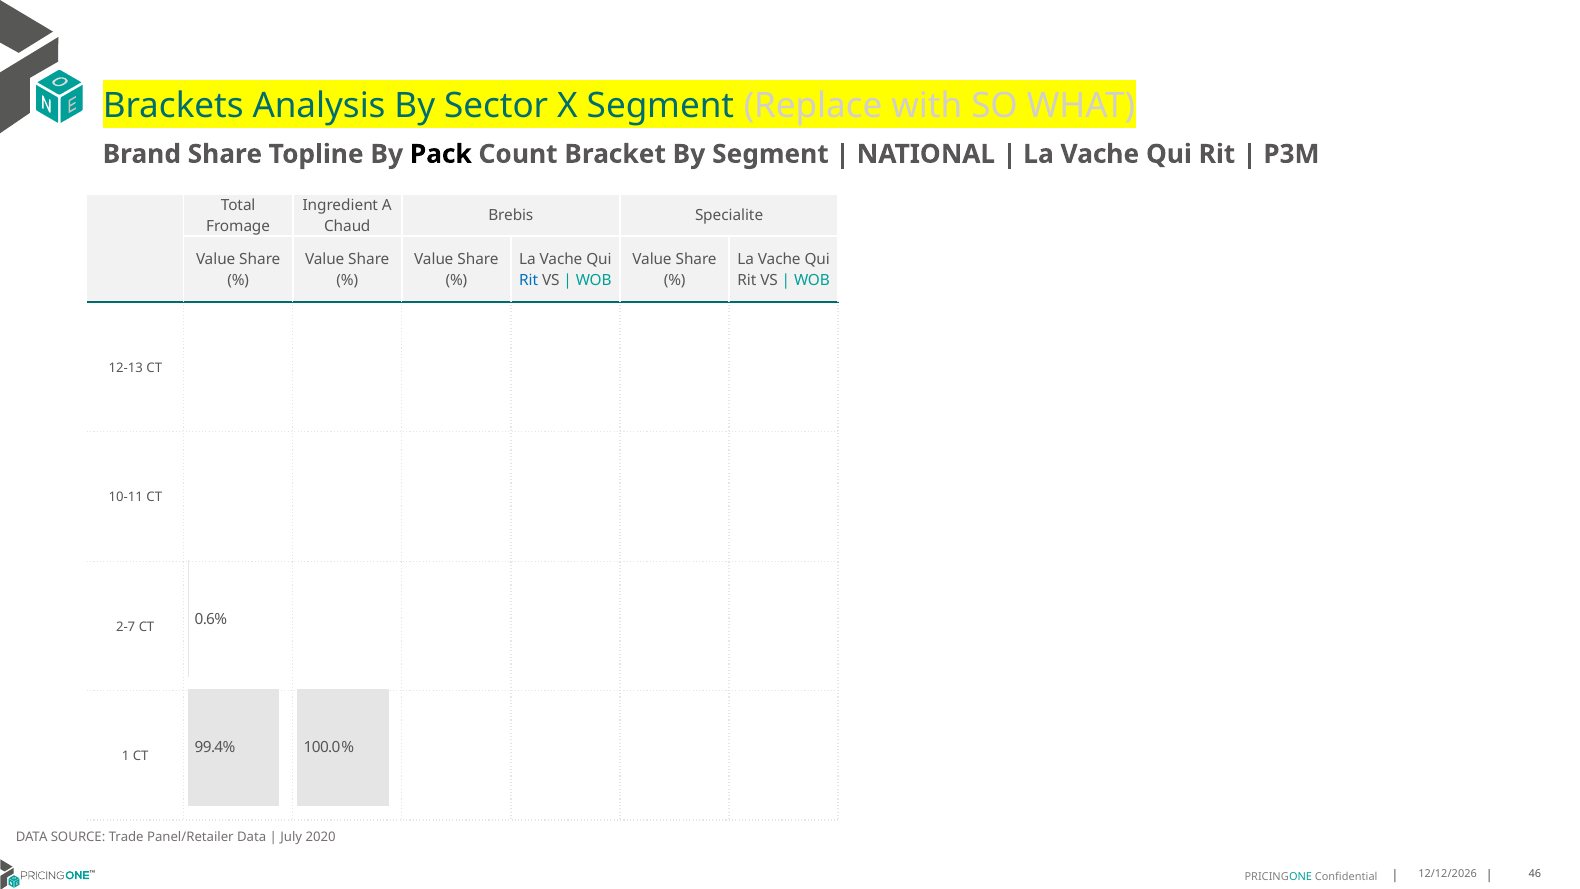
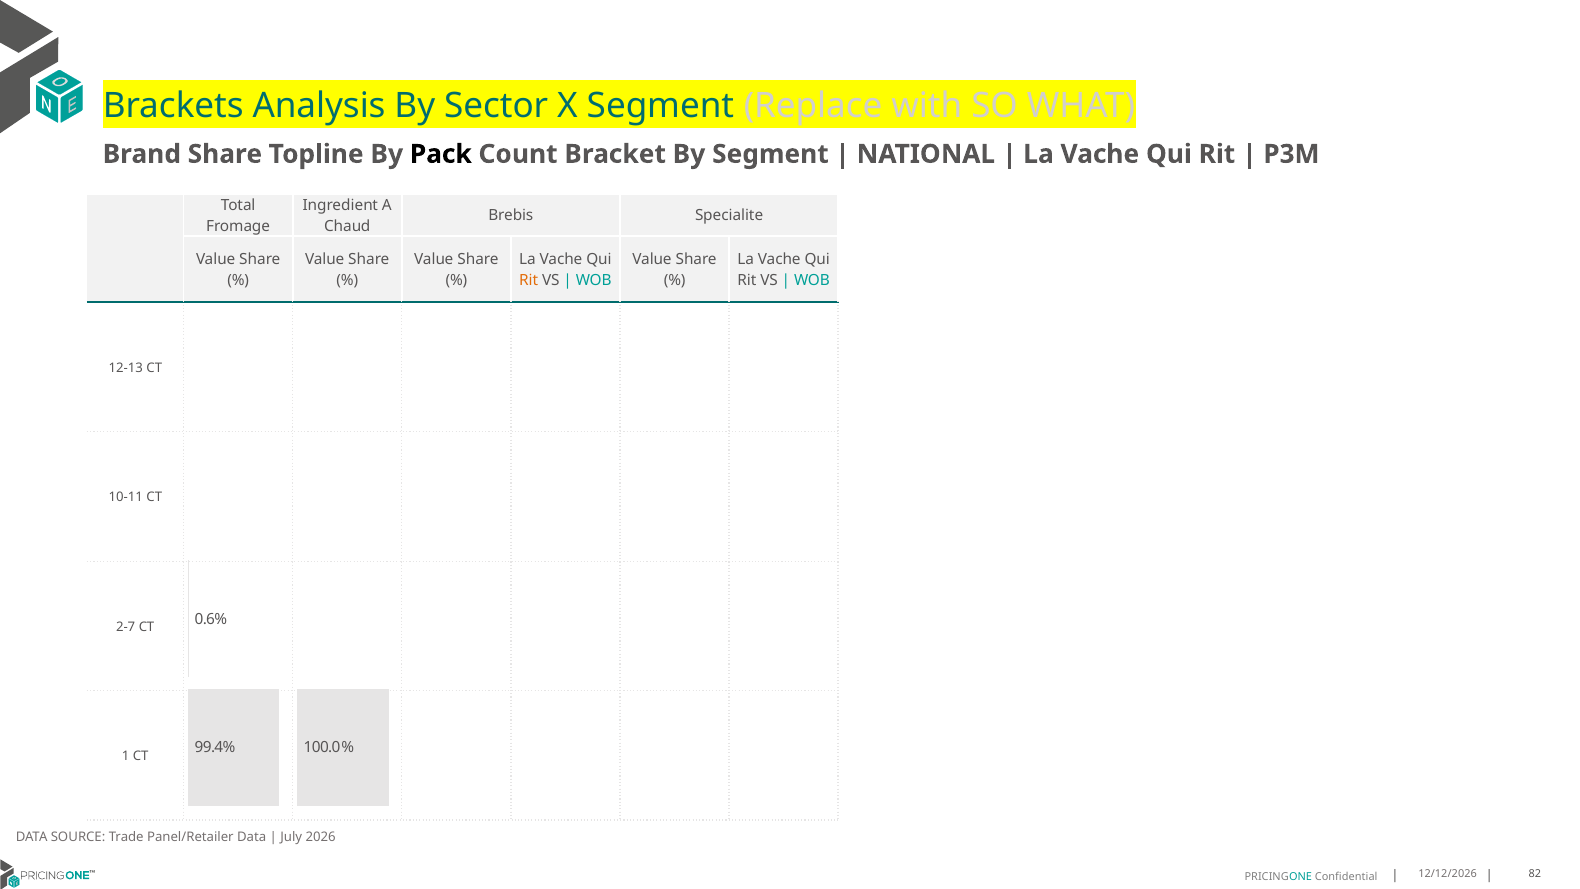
Rit at (529, 280) colour: blue -> orange
2020: 2020 -> 2026
46: 46 -> 82
